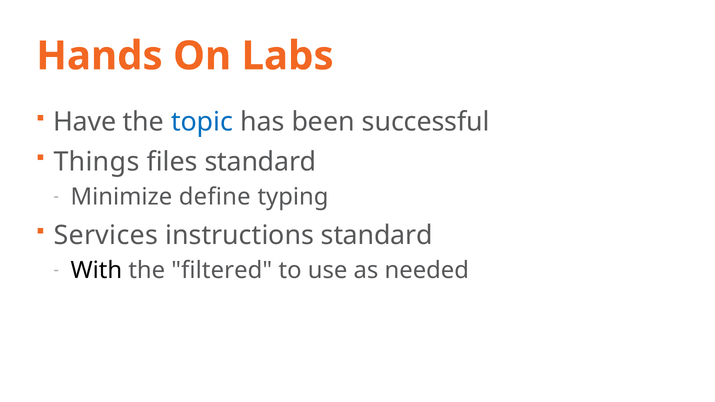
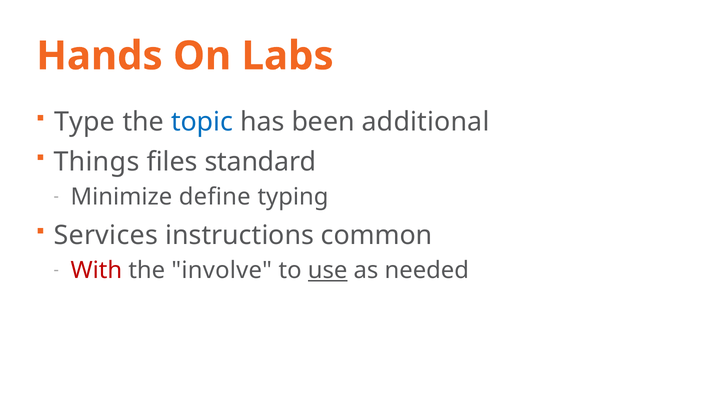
Have: Have -> Type
successful: successful -> additional
instructions standard: standard -> common
With colour: black -> red
filtered: filtered -> involve
use underline: none -> present
